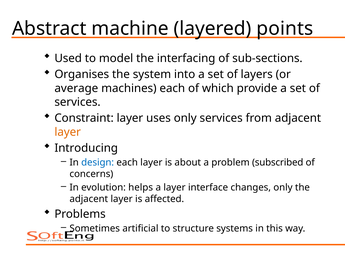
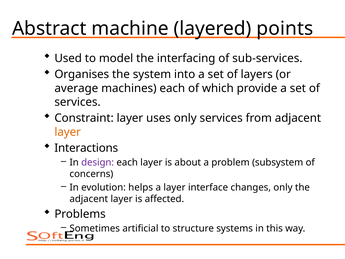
sub-sections: sub-sections -> sub-services
Introducing: Introducing -> Interactions
design colour: blue -> purple
subscribed: subscribed -> subsystem
